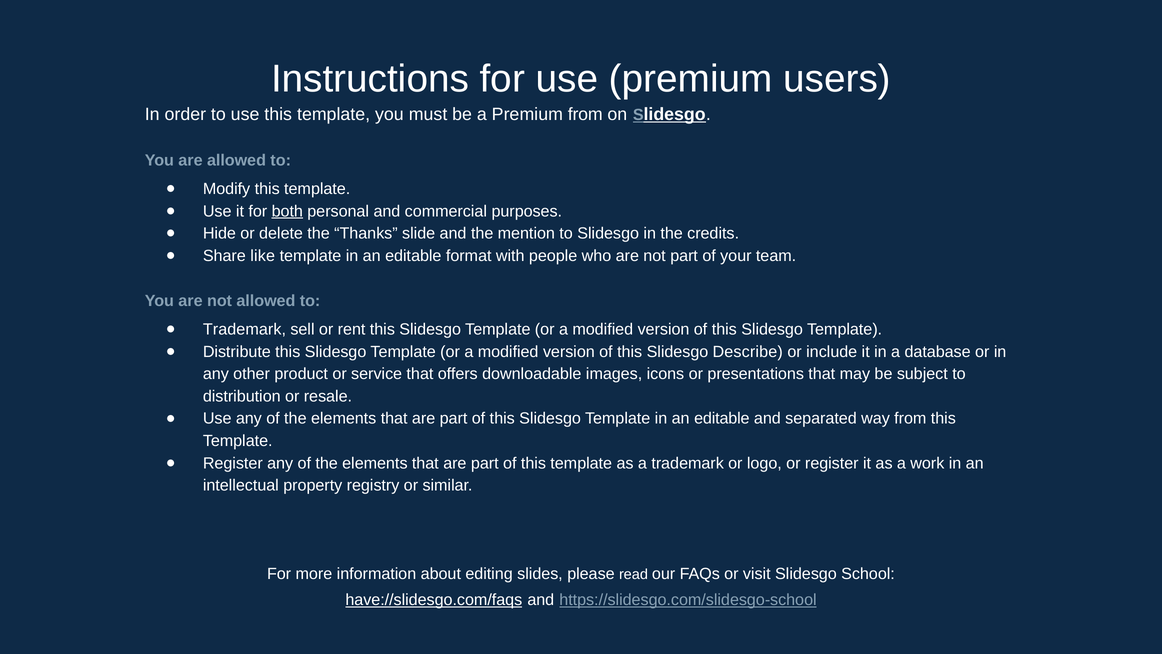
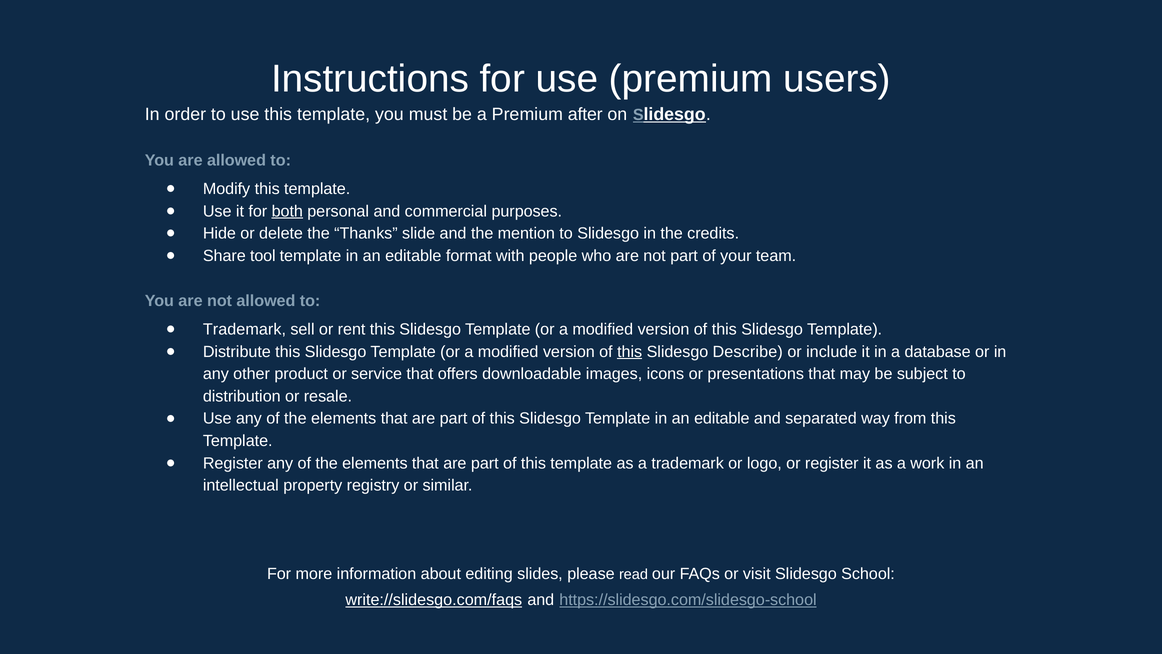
Premium from: from -> after
like: like -> tool
this at (630, 352) underline: none -> present
have://slidesgo.com/faqs: have://slidesgo.com/faqs -> write://slidesgo.com/faqs
